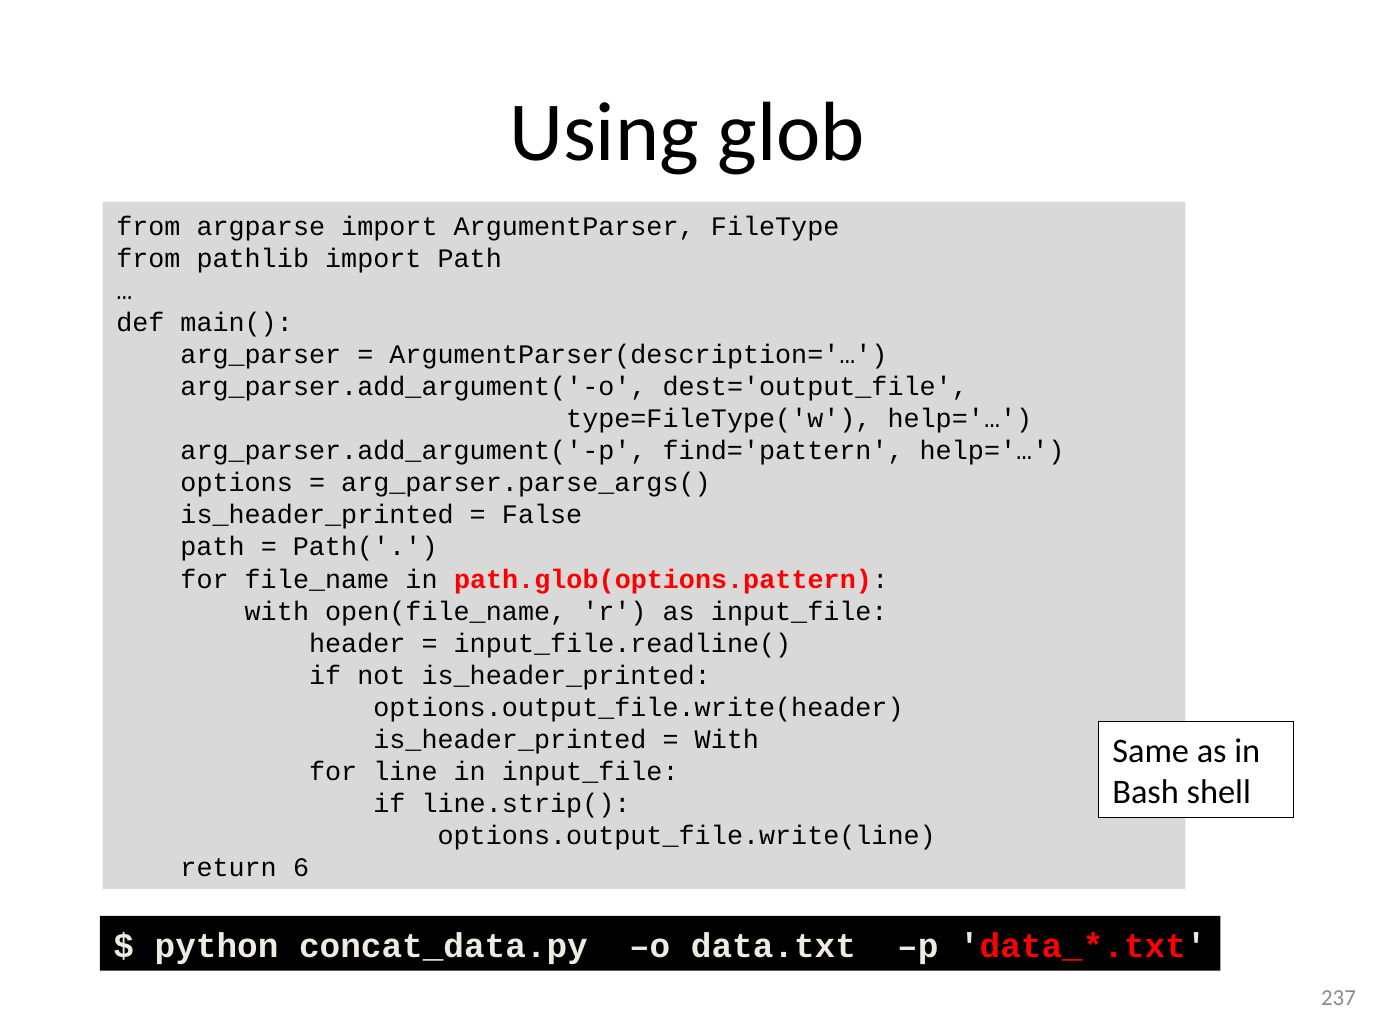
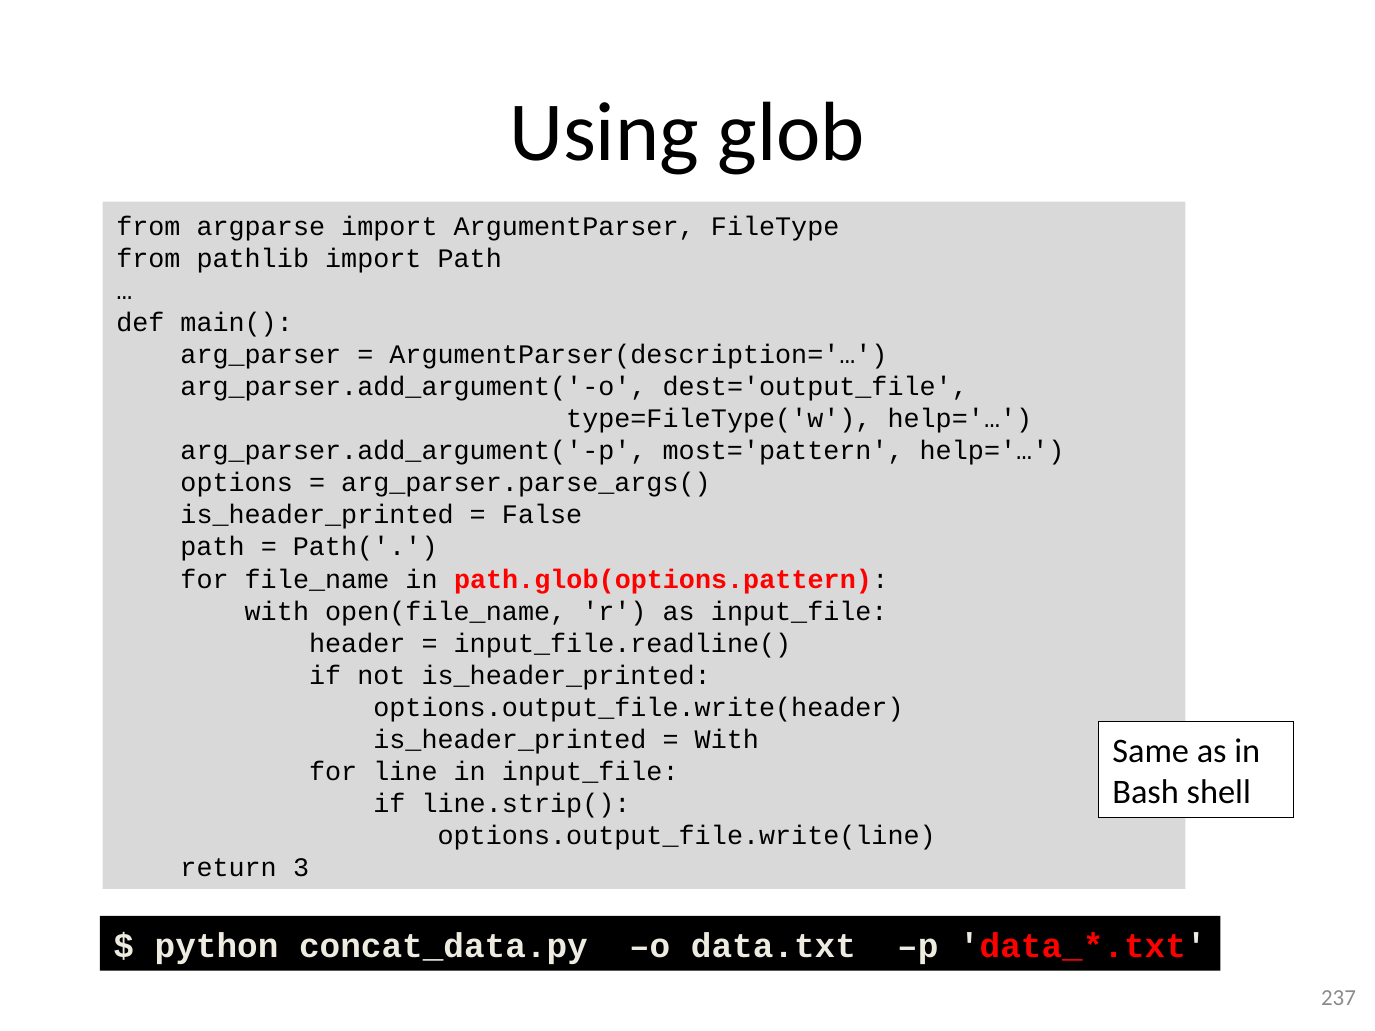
find='pattern: find='pattern -> most='pattern
6: 6 -> 3
